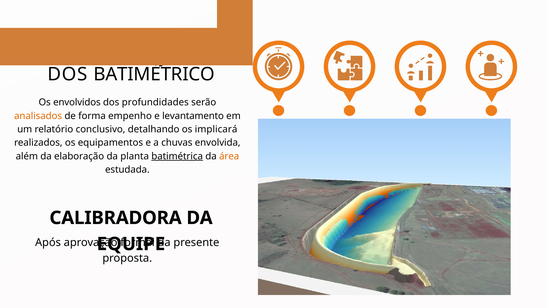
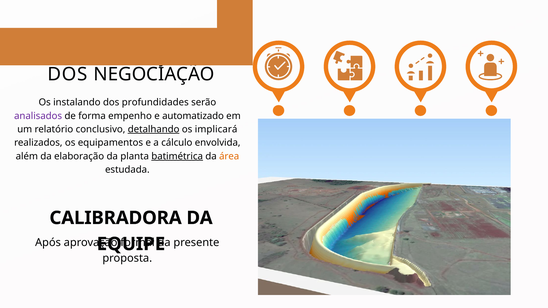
BATIMÉTRICO: BATIMÉTRICO -> NEGOCIAÇÃO
envolvidos: envolvidos -> instalando
analisados colour: orange -> purple
levantamento: levantamento -> automatizado
detalhando underline: none -> present
chuvas: chuvas -> cálculo
